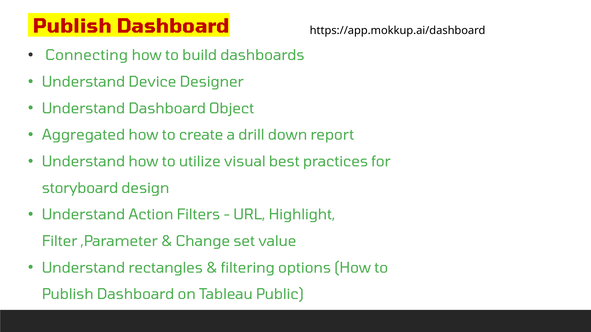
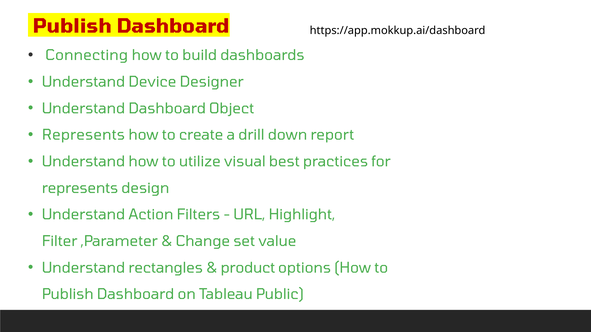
Aggregated at (84, 135): Aggregated -> Represents
storyboard at (80, 188): storyboard -> represents
filtering: filtering -> product
